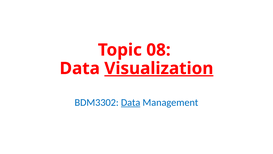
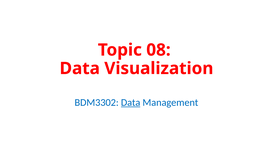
Visualization underline: present -> none
